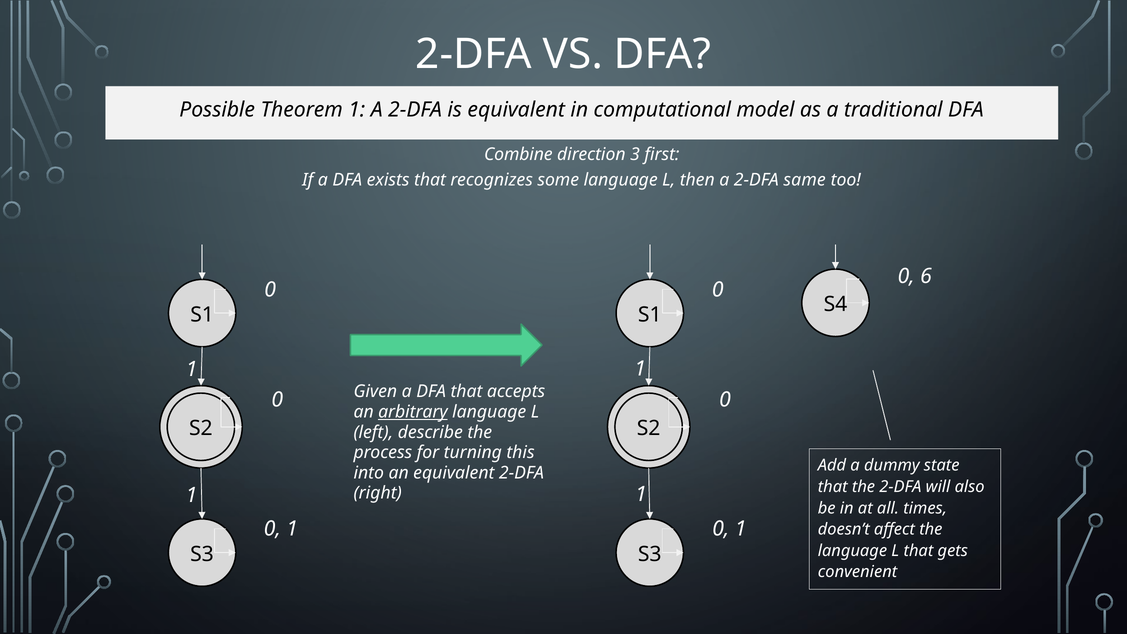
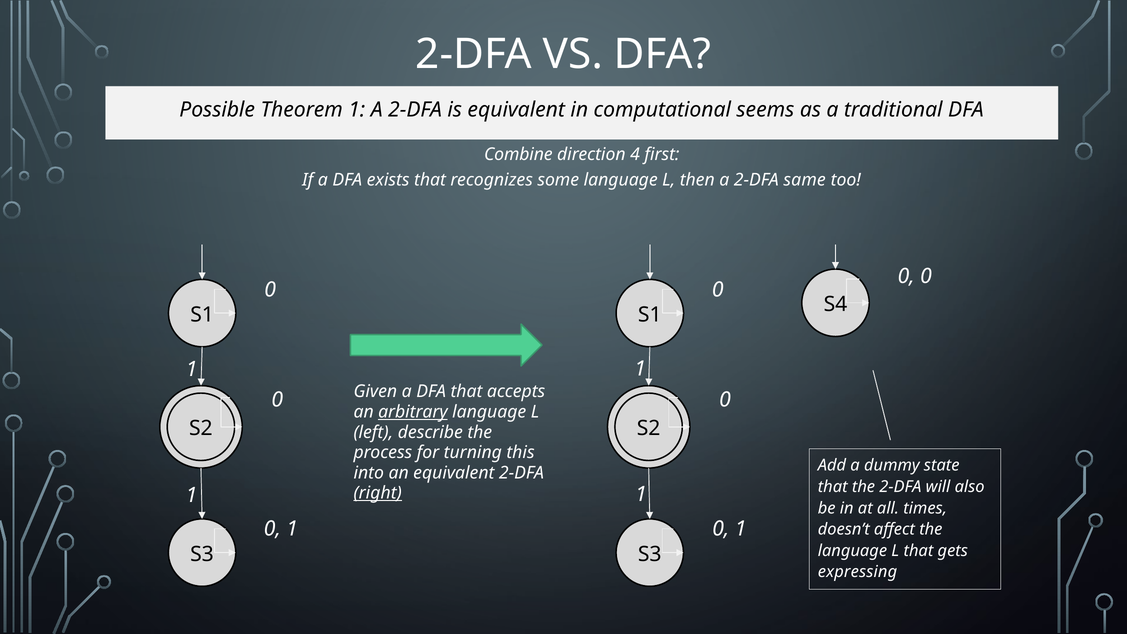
model: model -> seems
3: 3 -> 4
0 6: 6 -> 0
right underline: none -> present
convenient: convenient -> expressing
